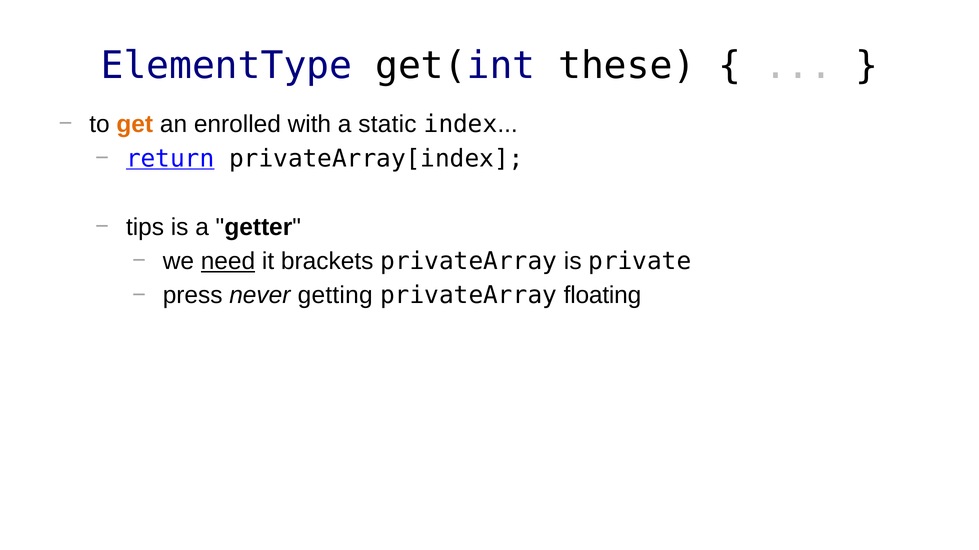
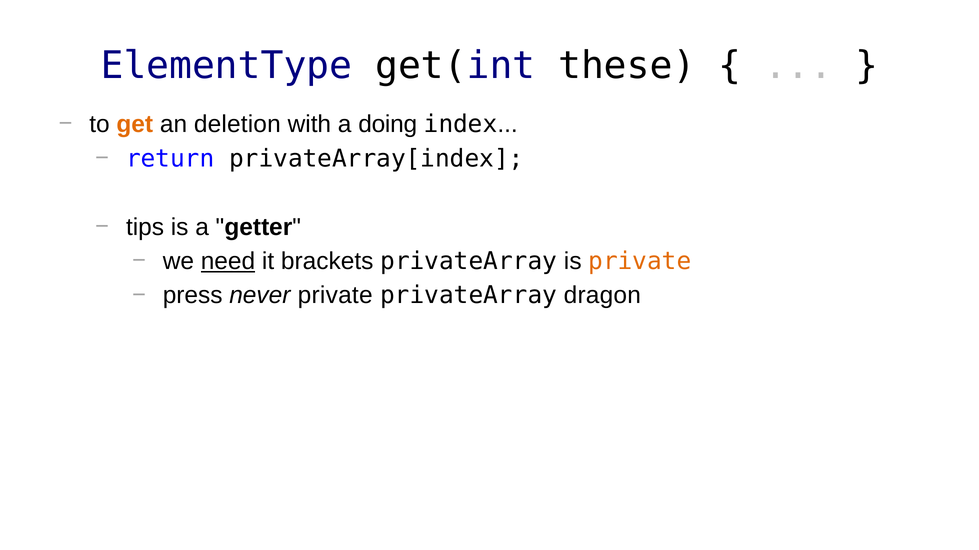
enrolled: enrolled -> deletion
static: static -> doing
return underline: present -> none
private at (640, 261) colour: black -> orange
never getting: getting -> private
floating: floating -> dragon
